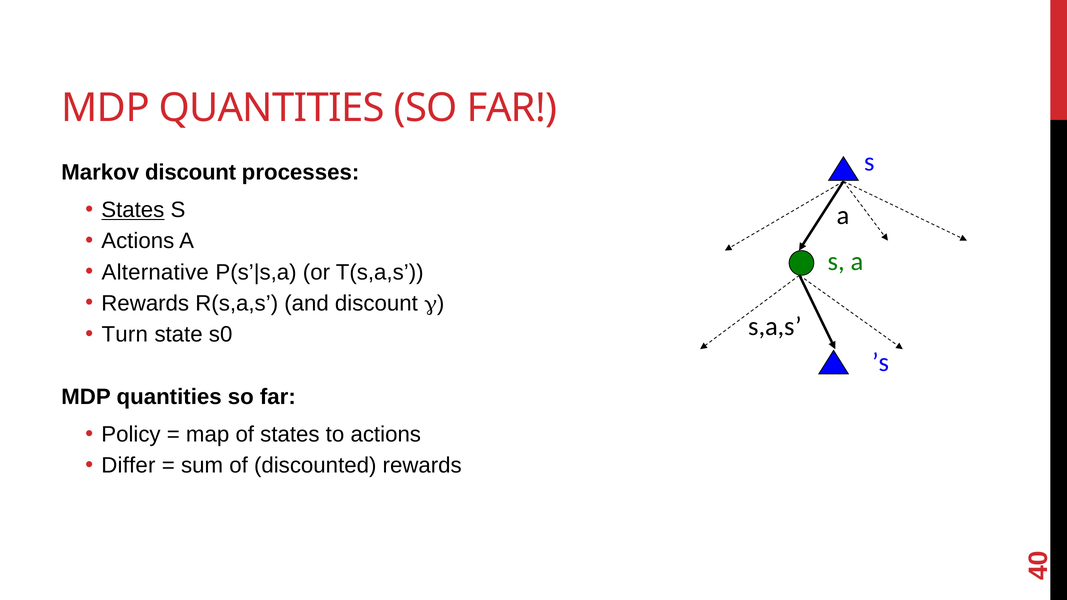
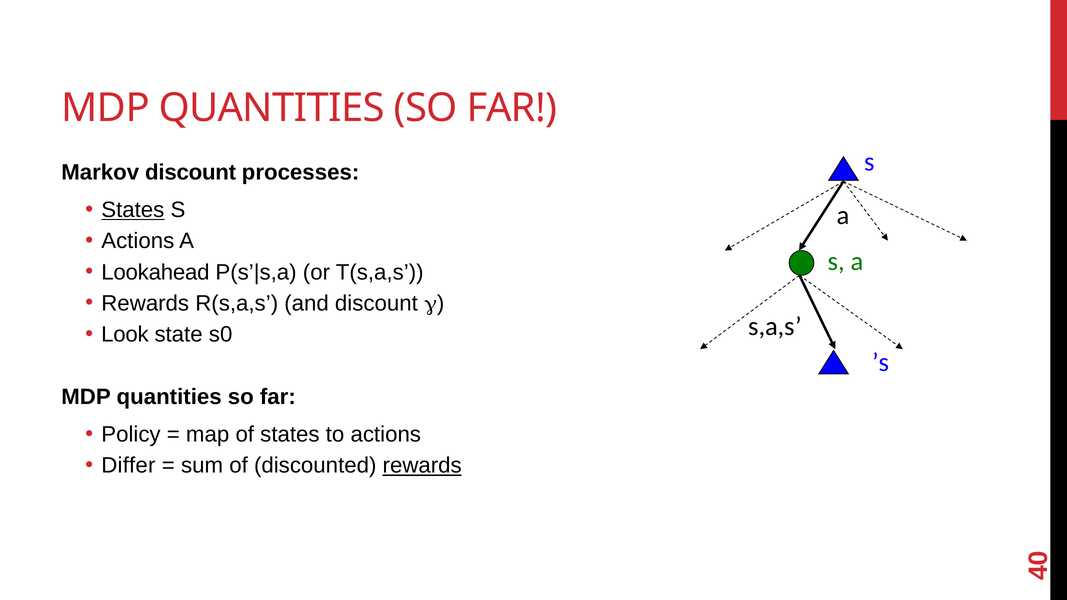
Alternative: Alternative -> Lookahead
Turn: Turn -> Look
rewards at (422, 466) underline: none -> present
